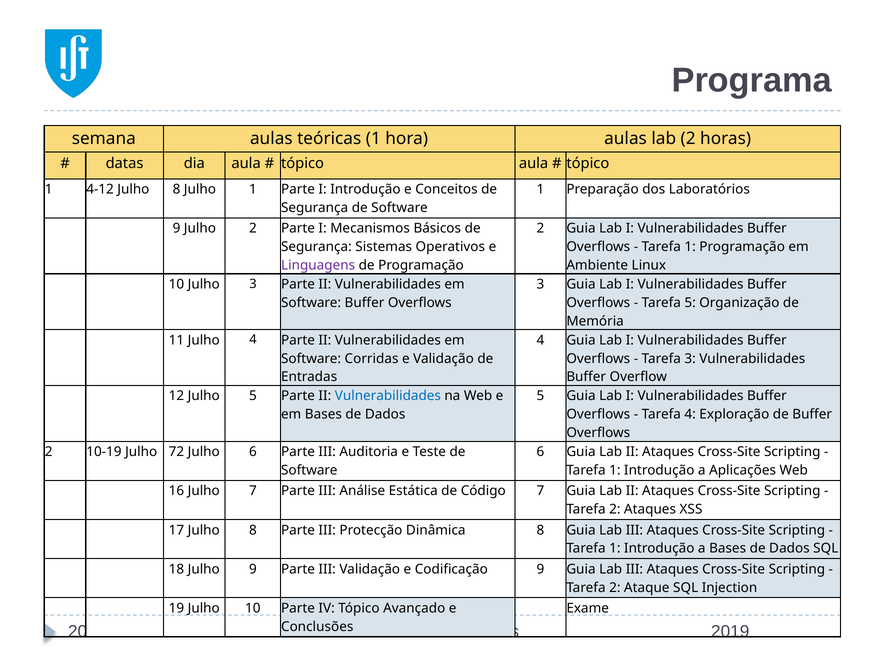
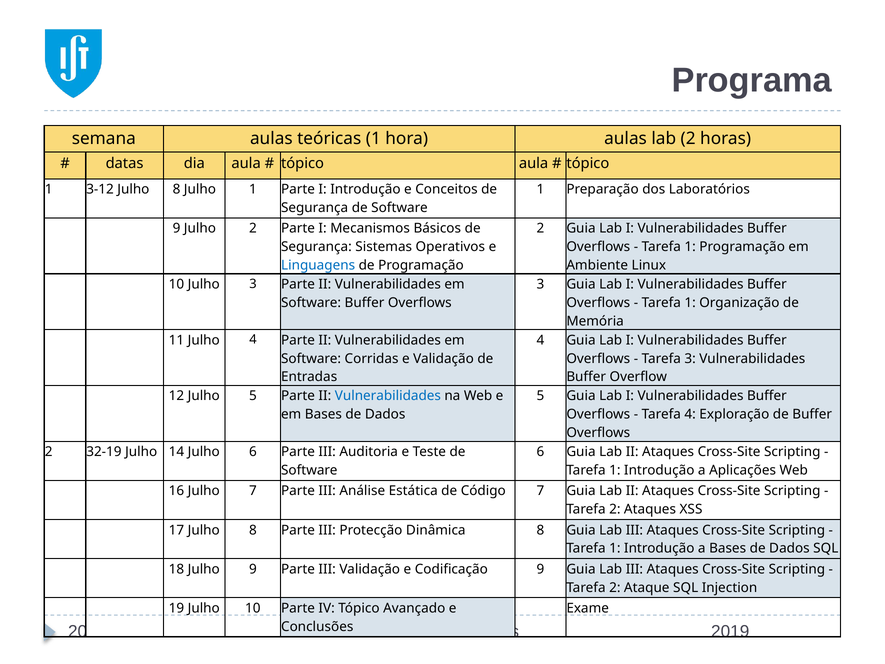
4-12: 4-12 -> 3-12
Linguagens colour: purple -> blue
5 at (690, 303): 5 -> 1
10-19: 10-19 -> 32-19
72: 72 -> 14
